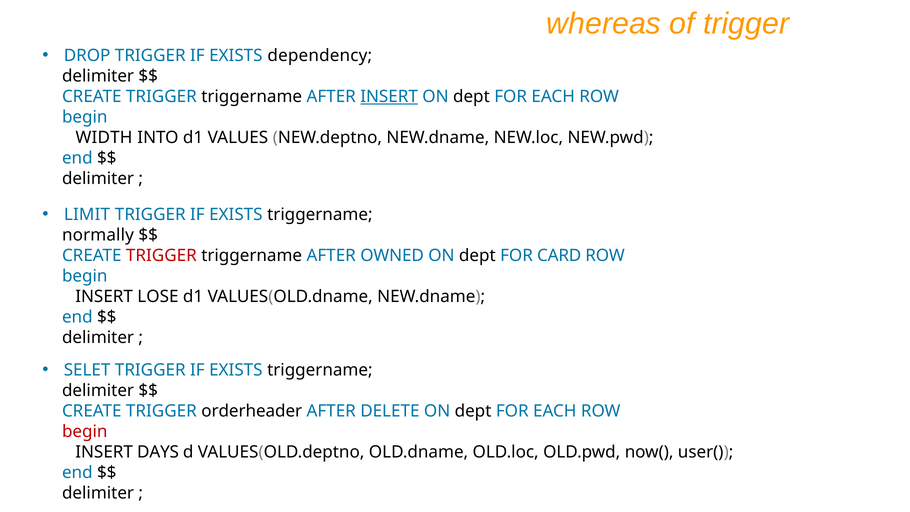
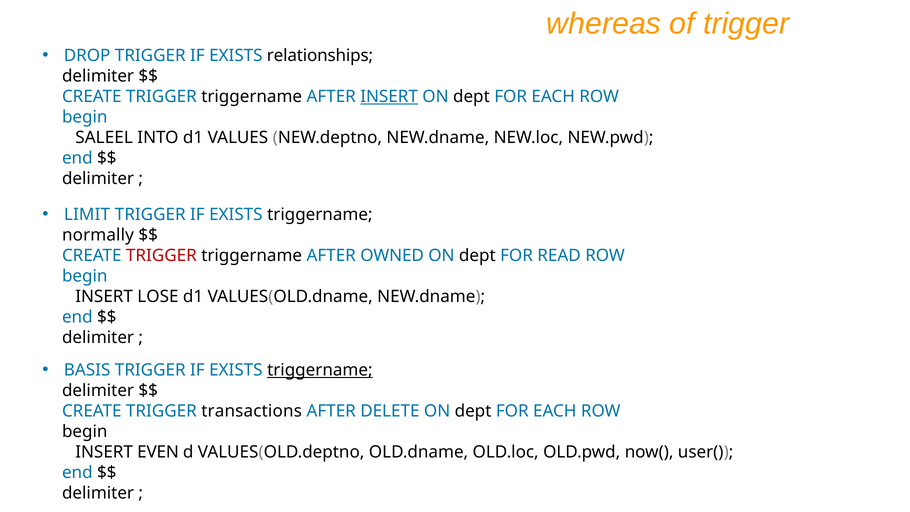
dependency: dependency -> relationships
WIDTH: WIDTH -> SALEEL
CARD: CARD -> READ
SELET: SELET -> BASIS
triggername at (320, 370) underline: none -> present
orderheader: orderheader -> transactions
begin at (85, 432) colour: red -> black
DAYS: DAYS -> EVEN
